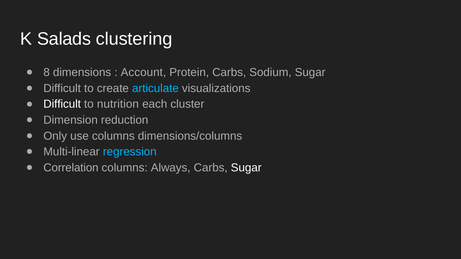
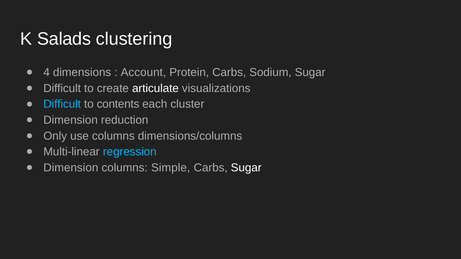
8: 8 -> 4
articulate colour: light blue -> white
Difficult at (62, 104) colour: white -> light blue
nutrition: nutrition -> contents
Correlation at (71, 168): Correlation -> Dimension
Always: Always -> Simple
